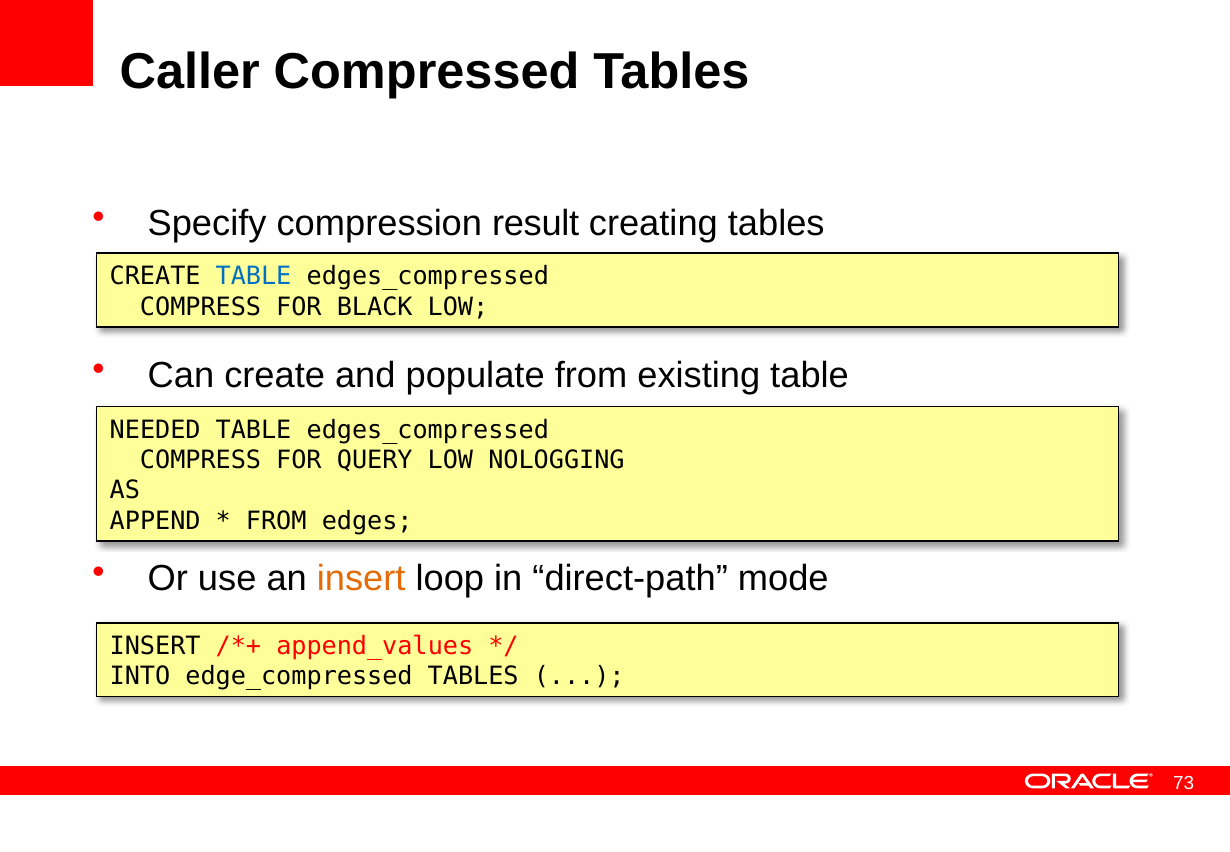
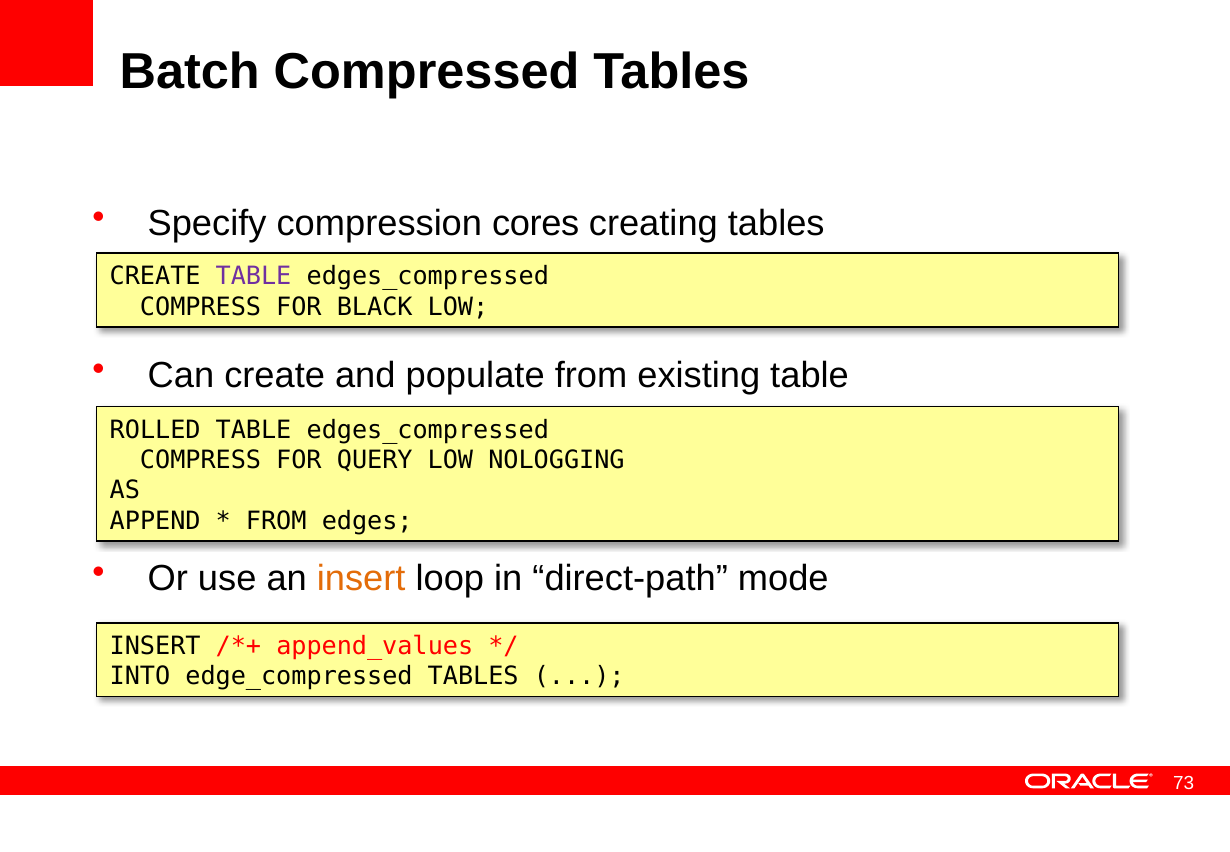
Caller: Caller -> Batch
result: result -> cores
TABLE at (254, 276) colour: blue -> purple
NEEDED: NEEDED -> ROLLED
